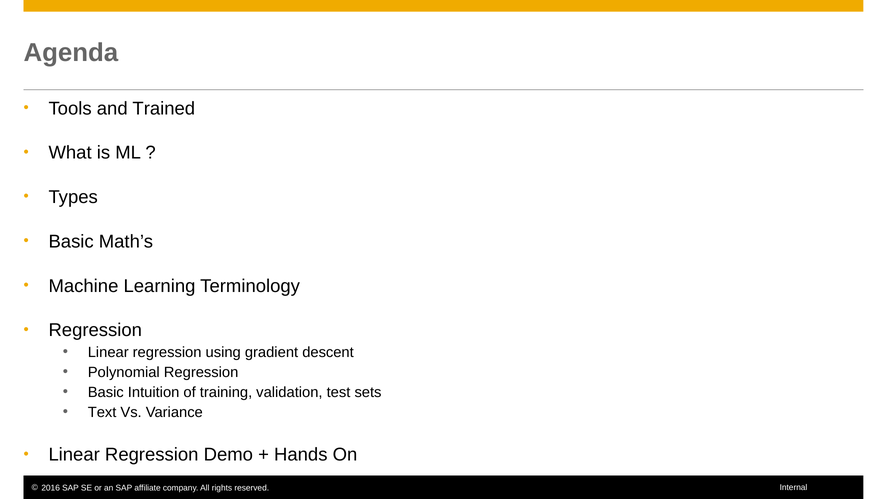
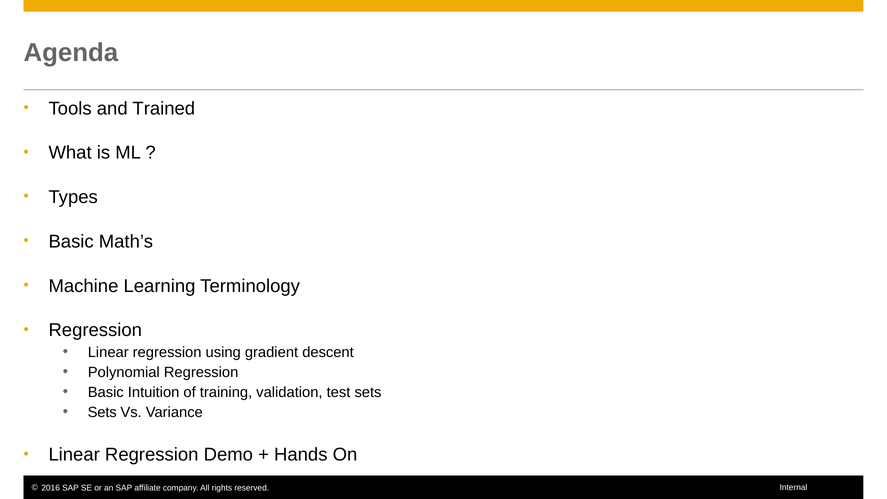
Text at (102, 412): Text -> Sets
